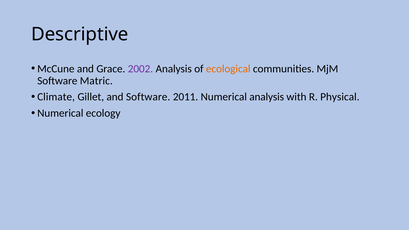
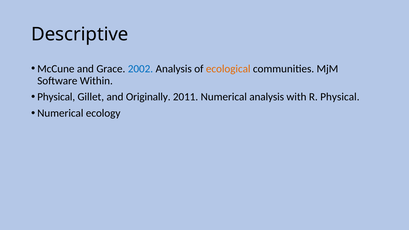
2002 colour: purple -> blue
Matric: Matric -> Within
Climate at (56, 97): Climate -> Physical
and Software: Software -> Originally
